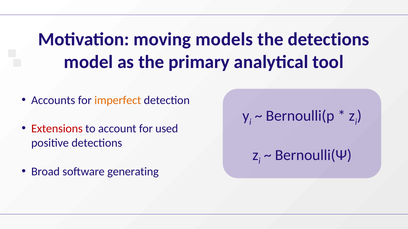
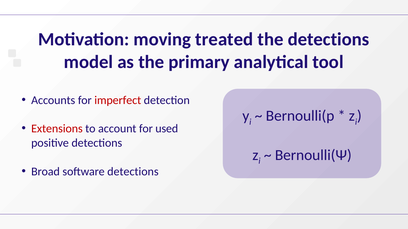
models: models -> treated
imperfect colour: orange -> red
software generating: generating -> detections
